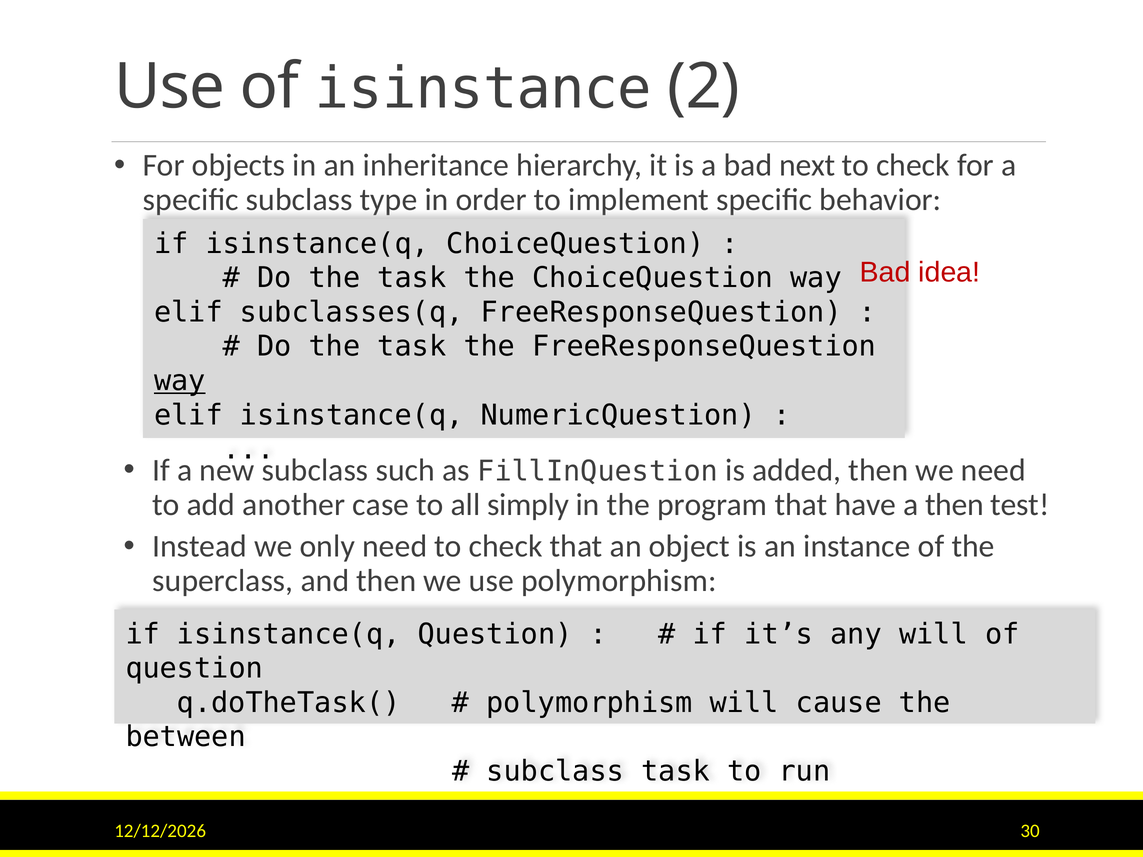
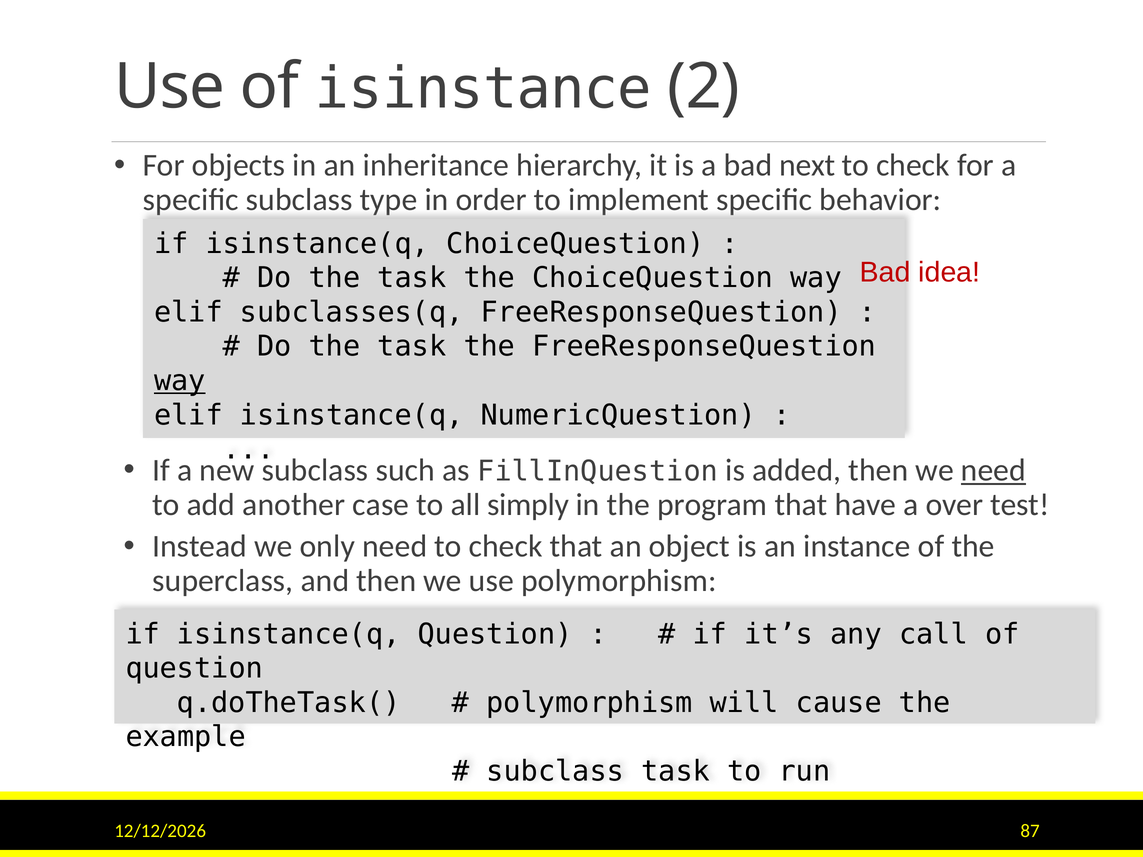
need at (993, 470) underline: none -> present
a then: then -> over
any will: will -> call
between: between -> example
30: 30 -> 87
